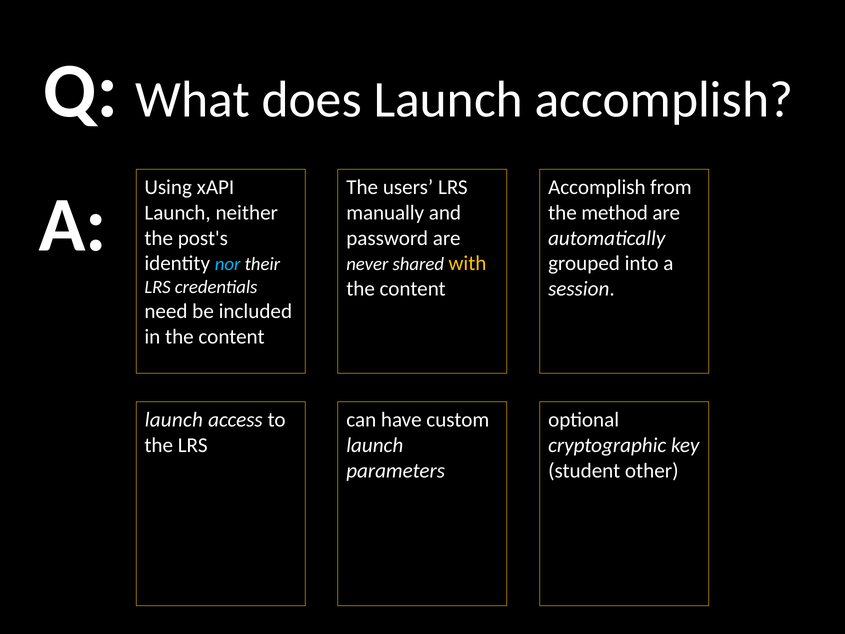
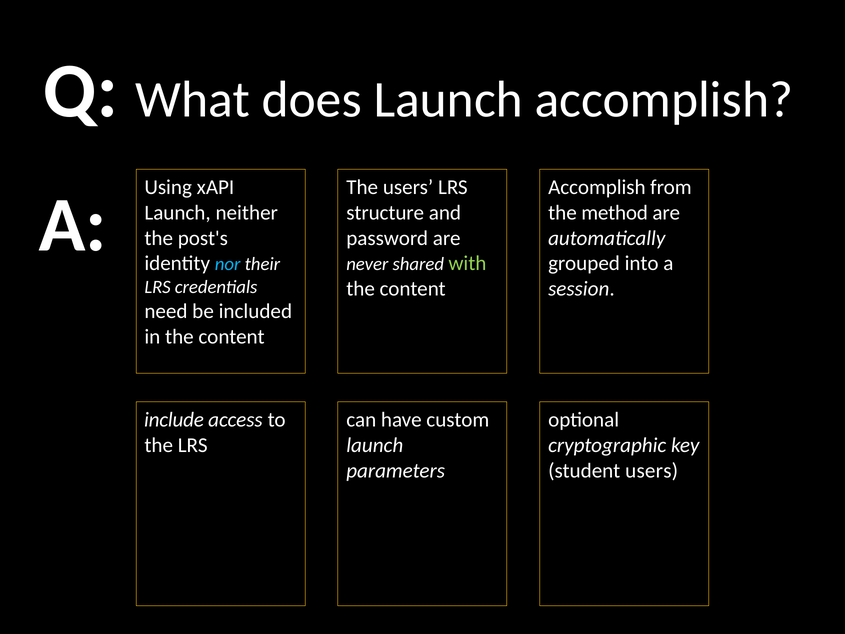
manually: manually -> structure
with colour: yellow -> light green
launch at (174, 420): launch -> include
student other: other -> users
